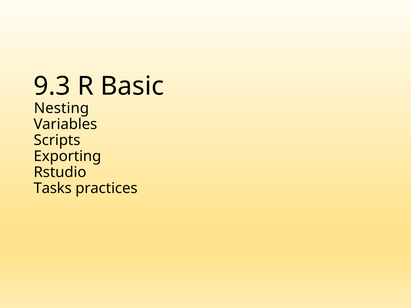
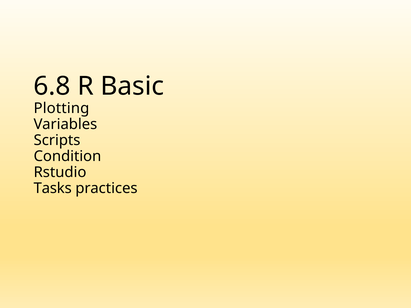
9.3: 9.3 -> 6.8
Nesting: Nesting -> Plotting
Exporting: Exporting -> Condition
